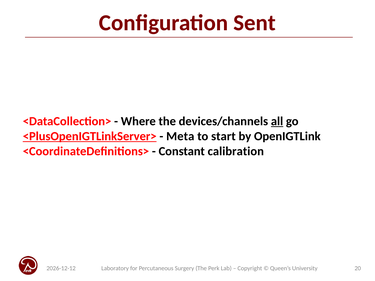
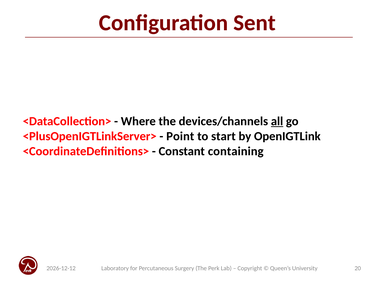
<PlusOpenIGTLinkServer> underline: present -> none
Meta: Meta -> Point
calibration: calibration -> containing
